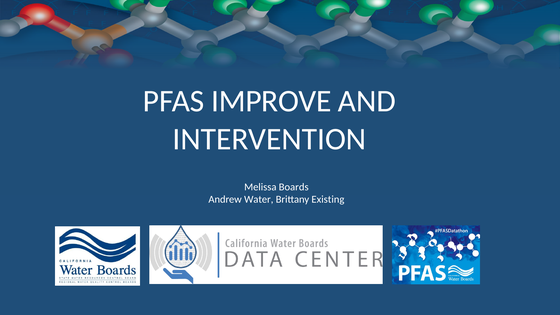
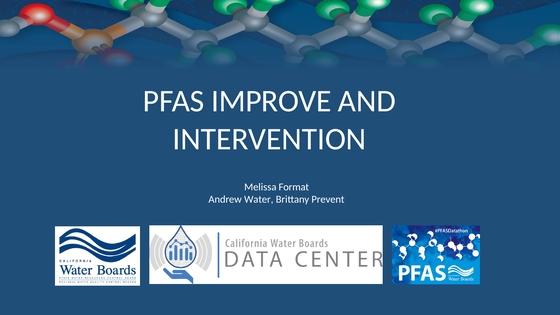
Boards: Boards -> Format
Existing: Existing -> Prevent
